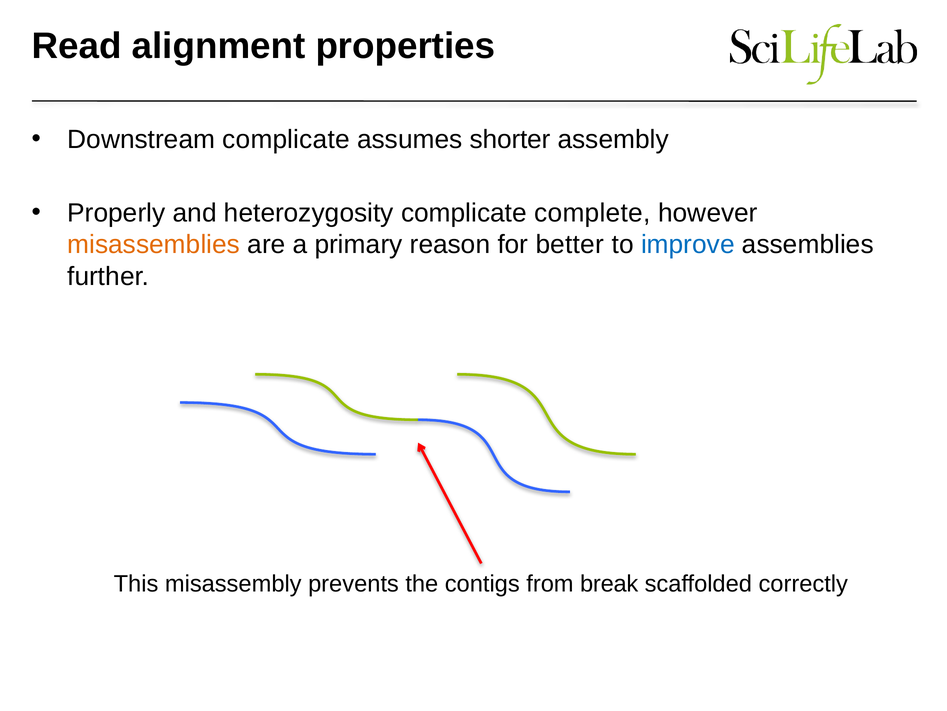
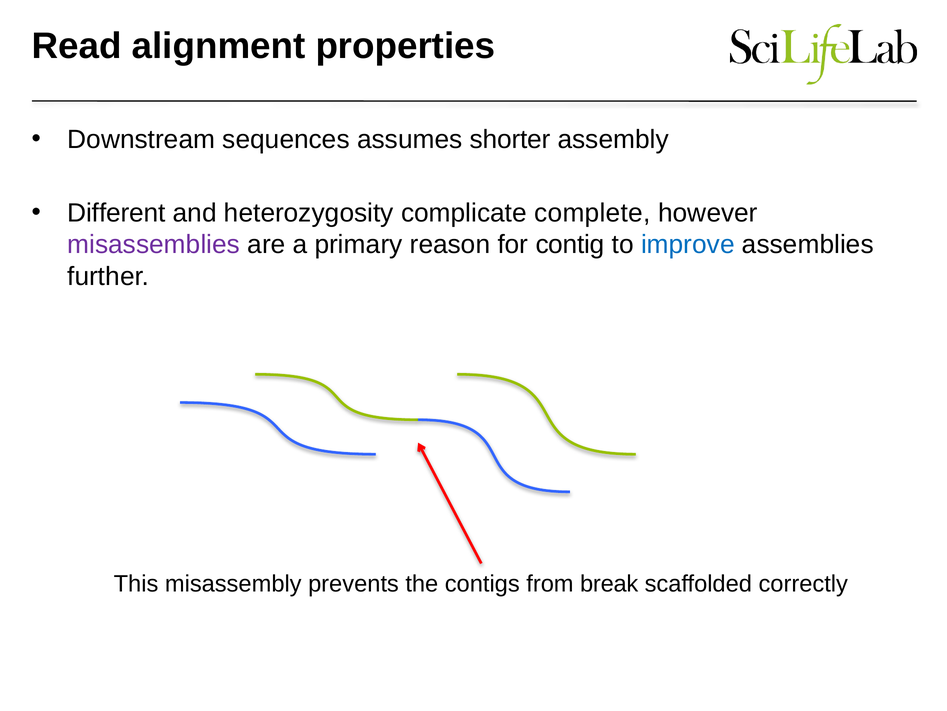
Downstream complicate: complicate -> sequences
Properly: Properly -> Different
misassemblies colour: orange -> purple
better: better -> contig
